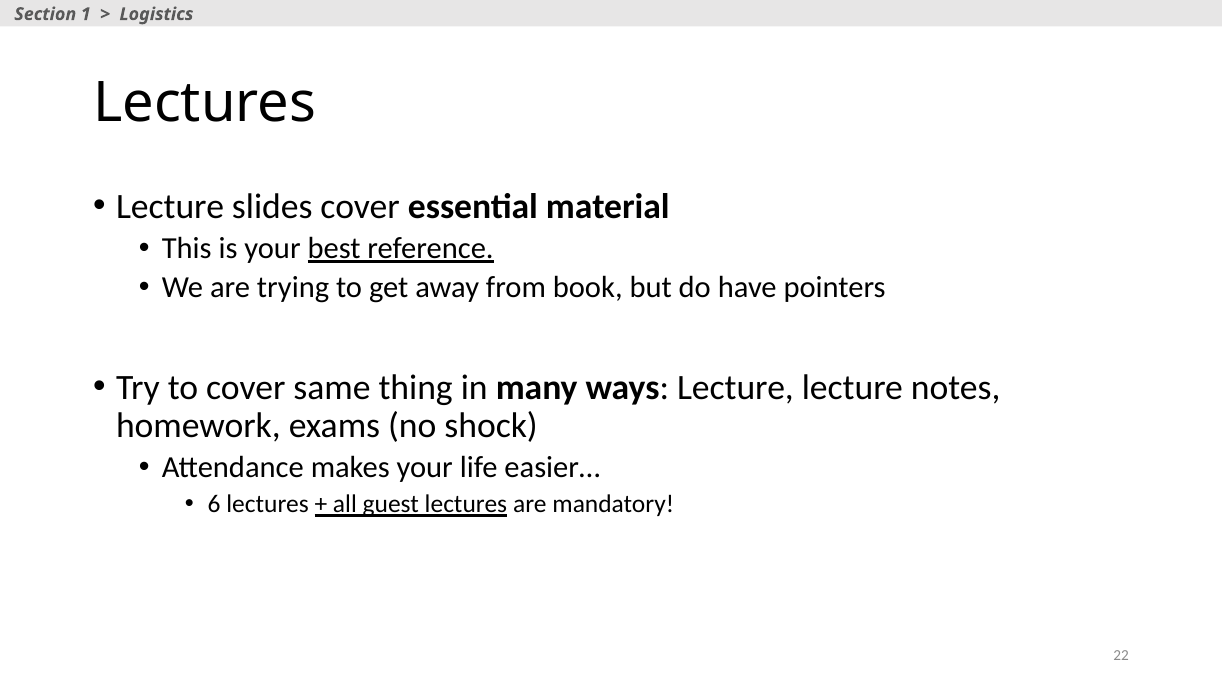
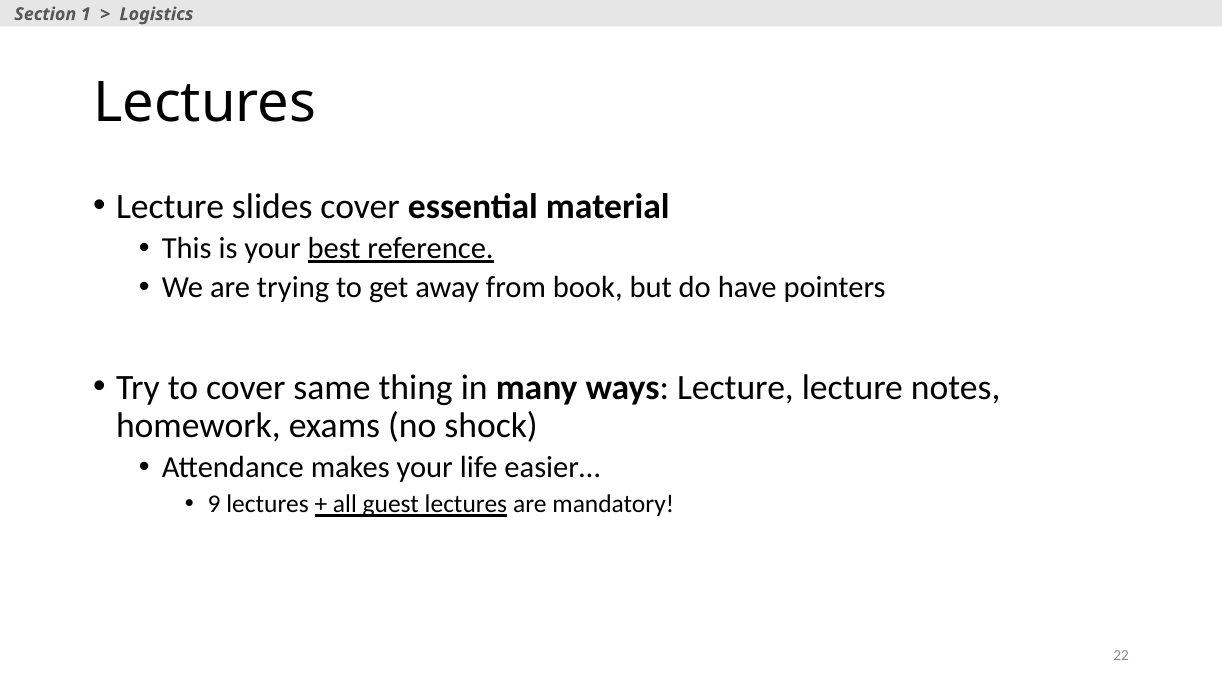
6: 6 -> 9
